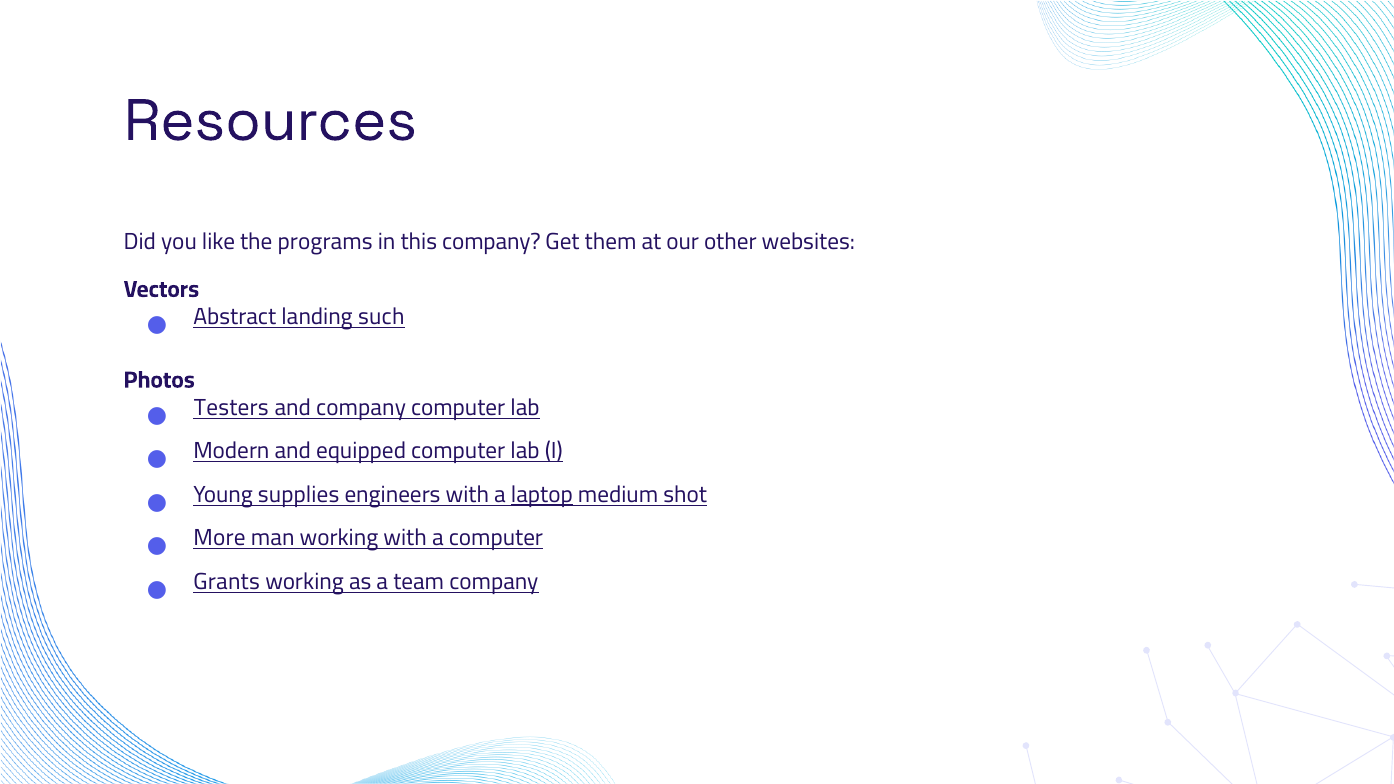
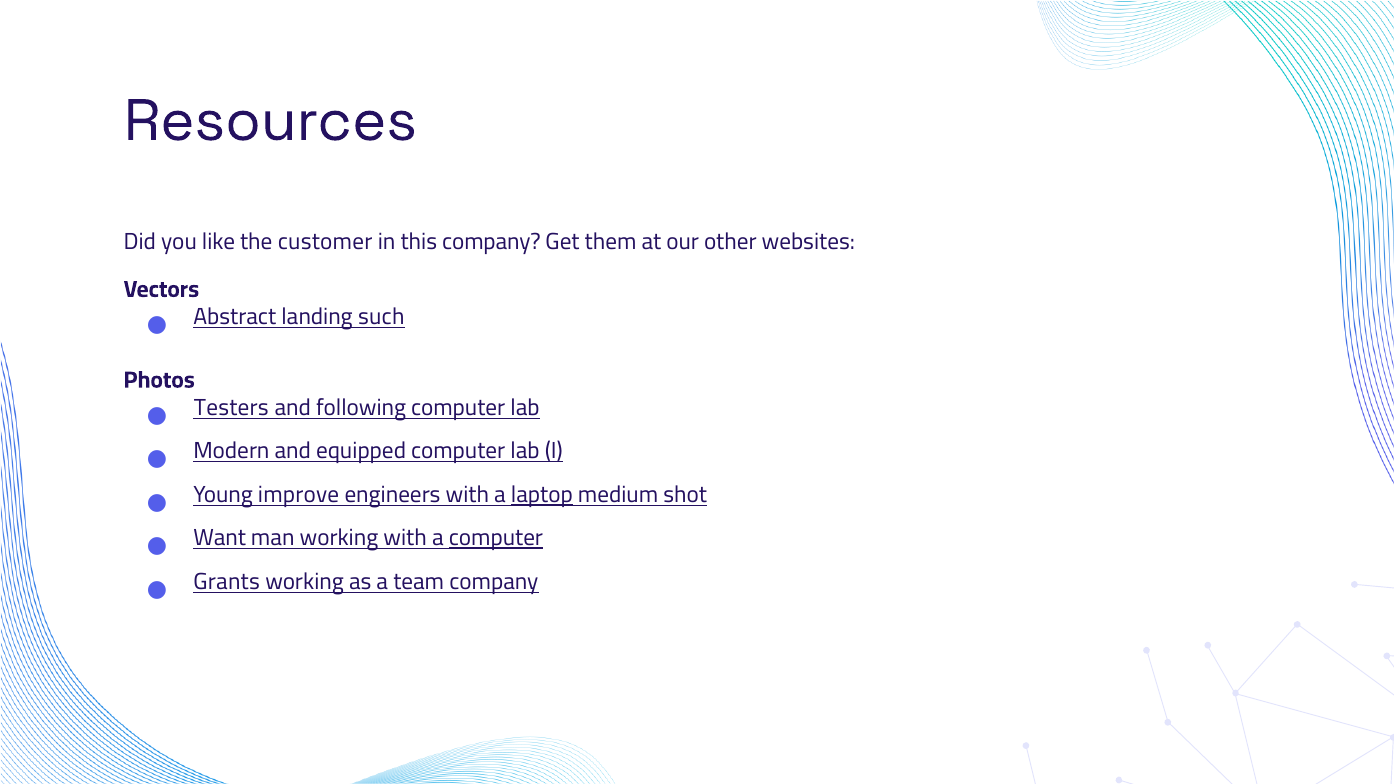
programs: programs -> customer
and company: company -> following
supplies: supplies -> improve
More: More -> Want
computer at (496, 538) underline: none -> present
